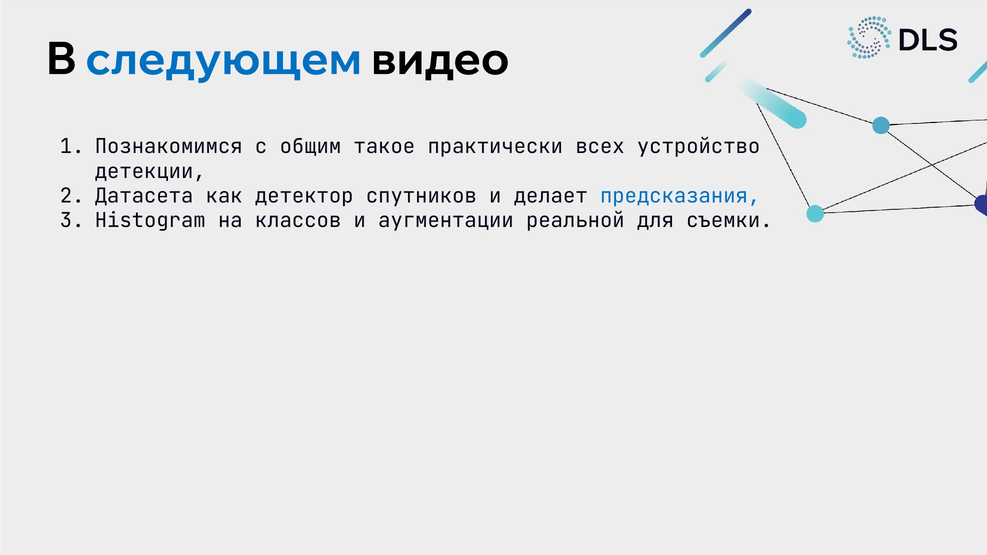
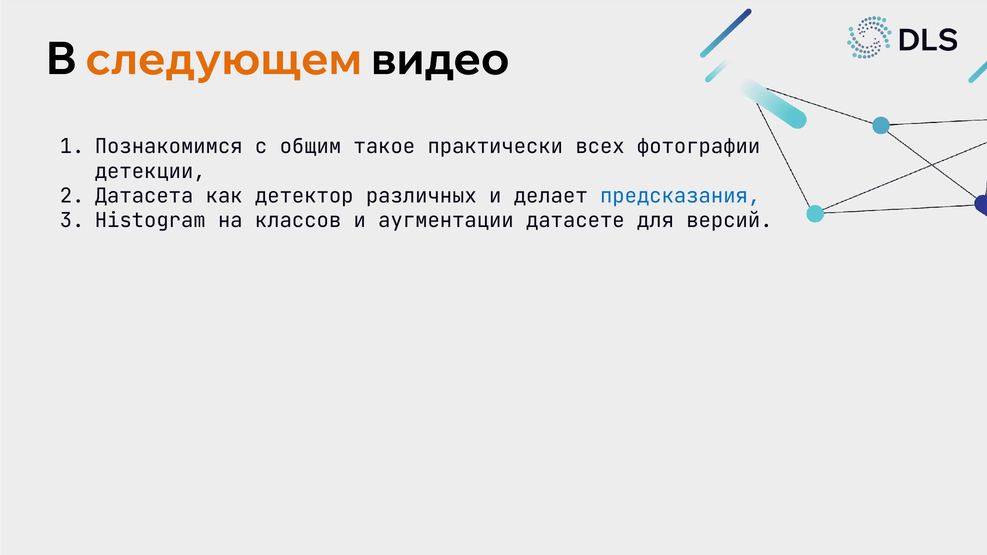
следующем colour: blue -> orange
устройство: устройство -> фотографии
спутников: спутников -> различных
реальной: реальной -> датасете
съемки: съемки -> версий
